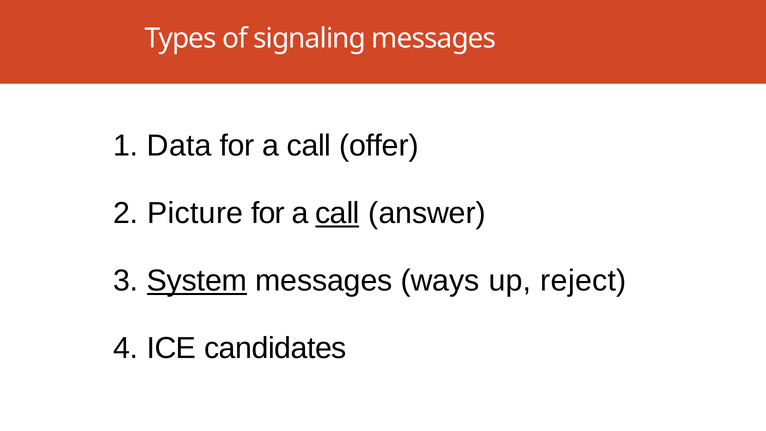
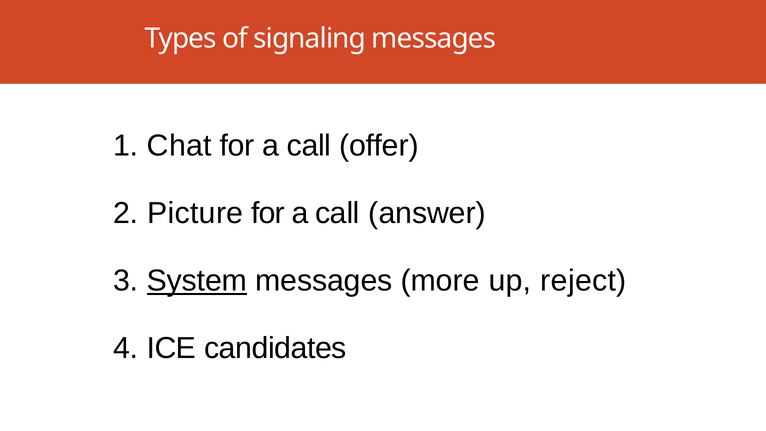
Data: Data -> Chat
call at (337, 213) underline: present -> none
ways: ways -> more
